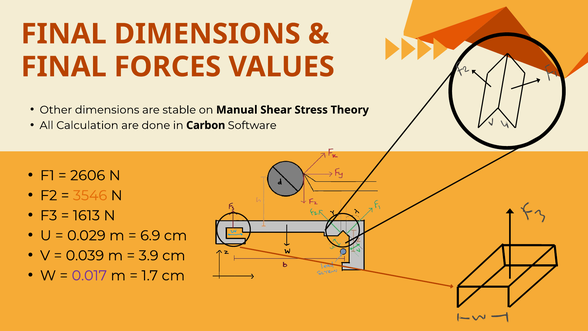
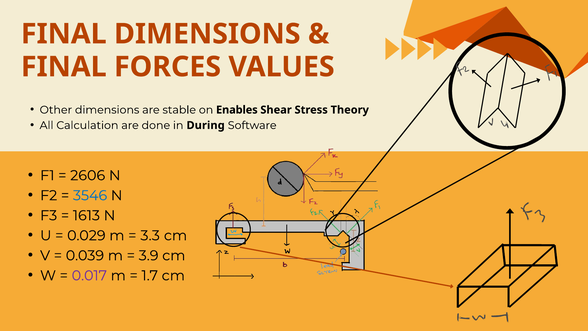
Manual: Manual -> Enables
Carbon: Carbon -> During
3546 colour: orange -> blue
6.9: 6.9 -> 3.3
